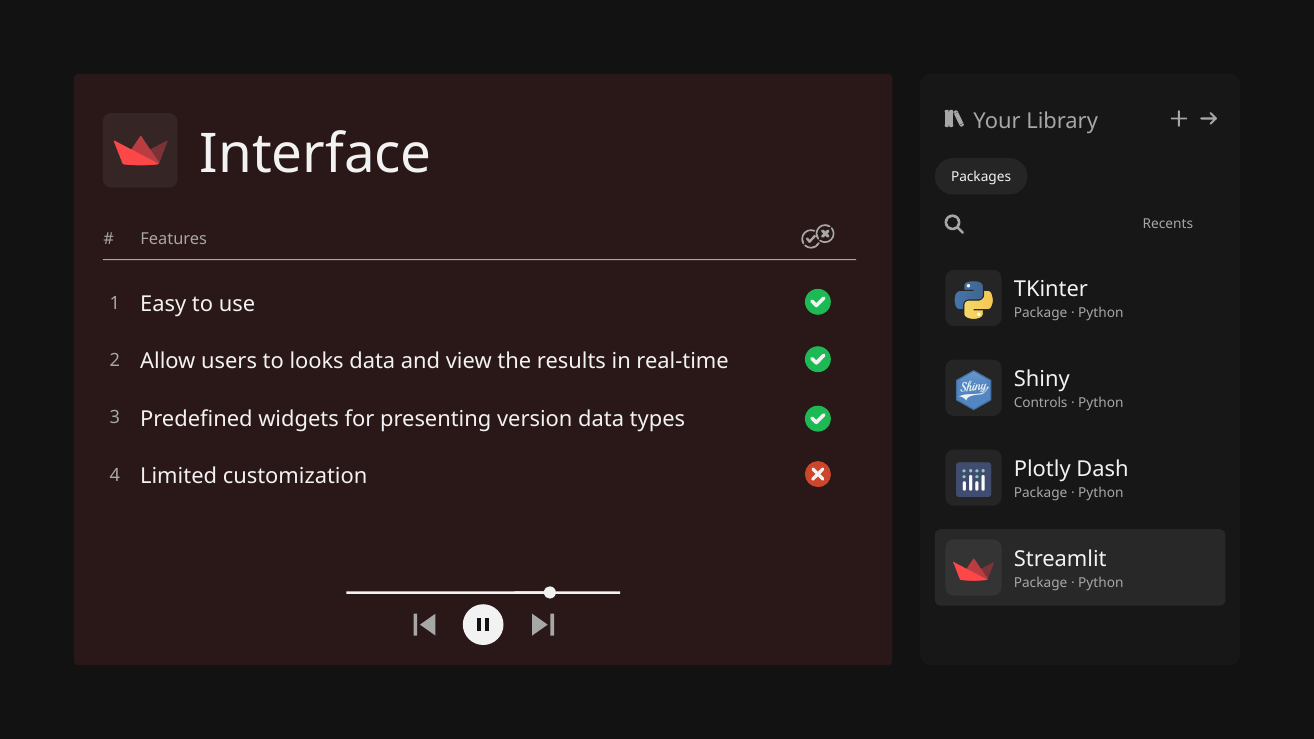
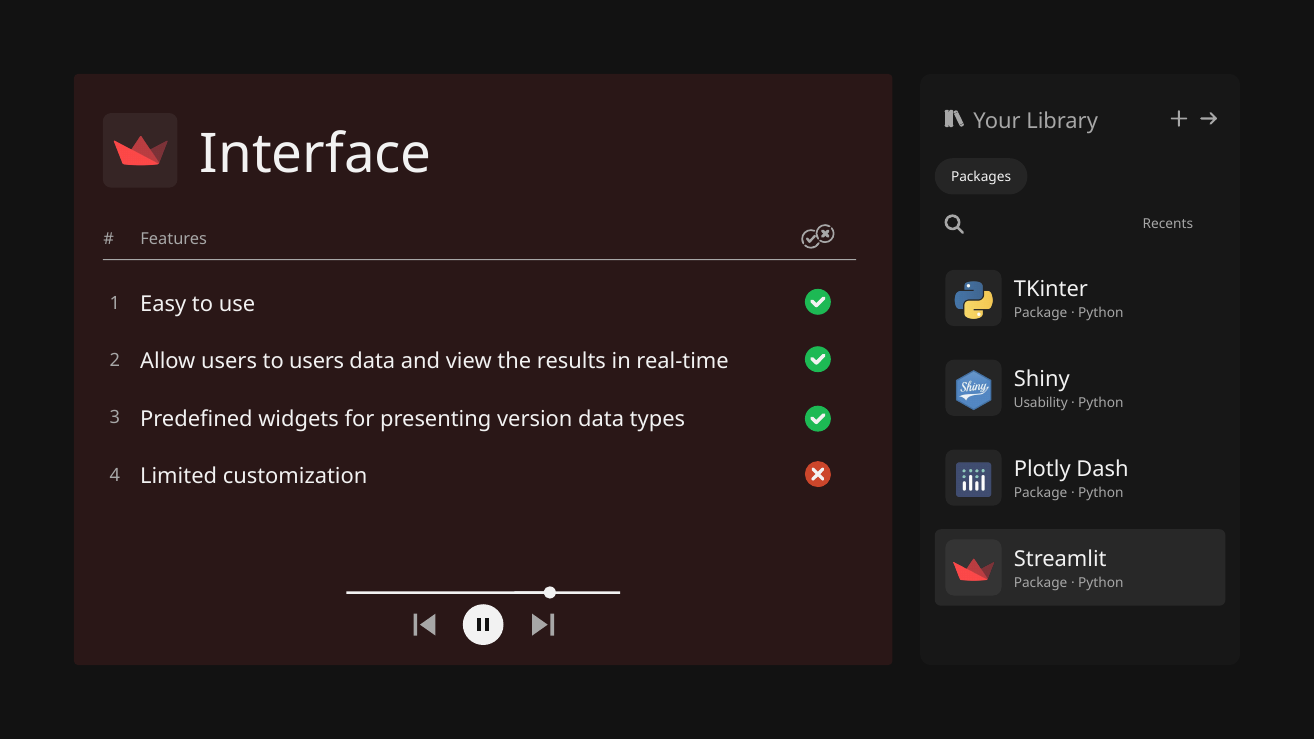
to looks: looks -> users
Controls: Controls -> Usability
